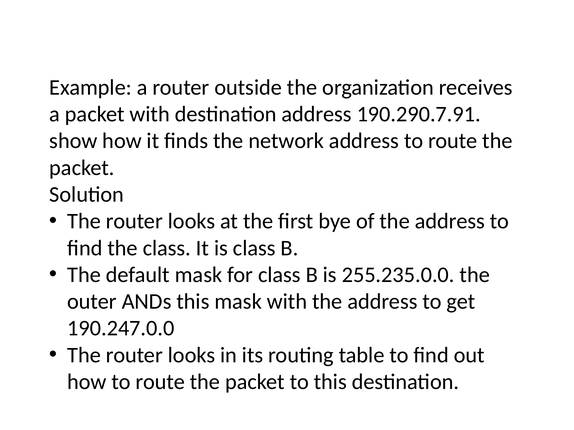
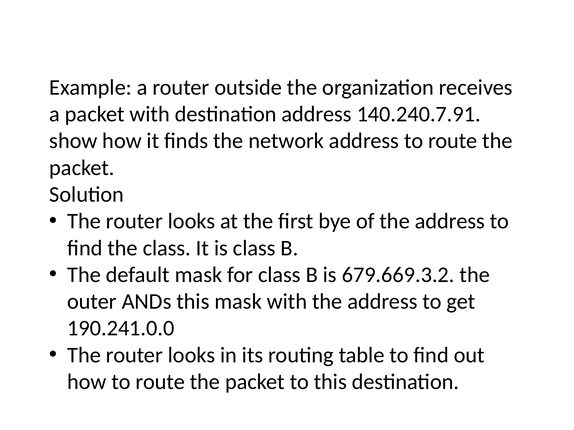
190.290.7.91: 190.290.7.91 -> 140.240.7.91
255.235.0.0: 255.235.0.0 -> 679.669.3.2
190.247.0.0: 190.247.0.0 -> 190.241.0.0
